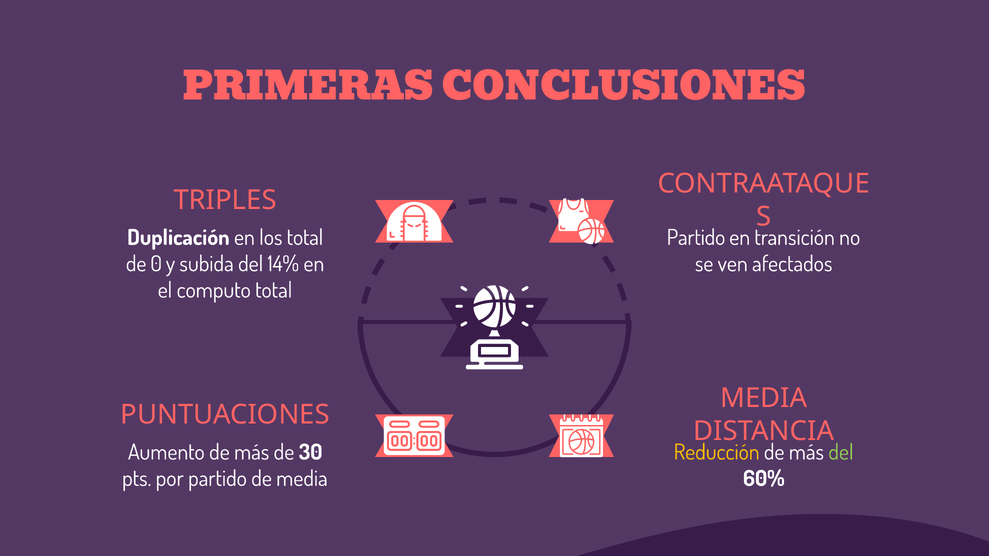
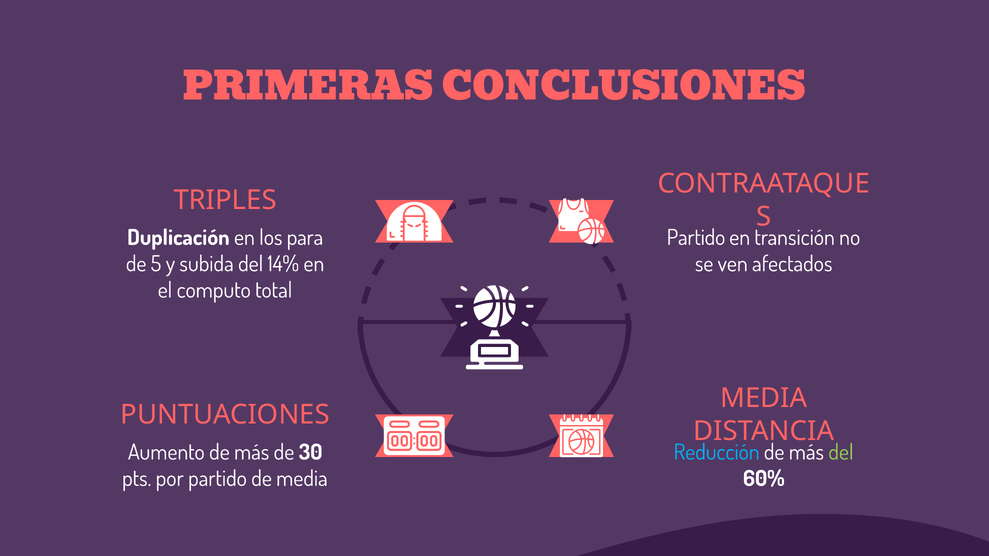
los total: total -> para
0: 0 -> 5
Reducción colour: yellow -> light blue
